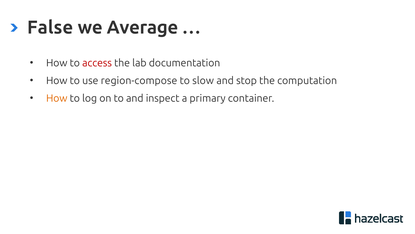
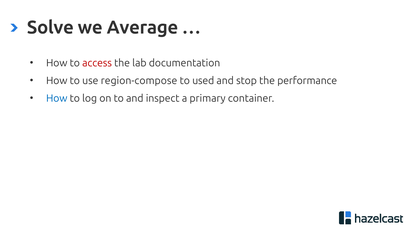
False: False -> Solve
slow: slow -> used
computation: computation -> performance
How at (57, 98) colour: orange -> blue
